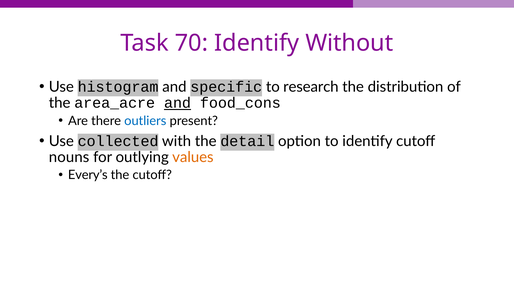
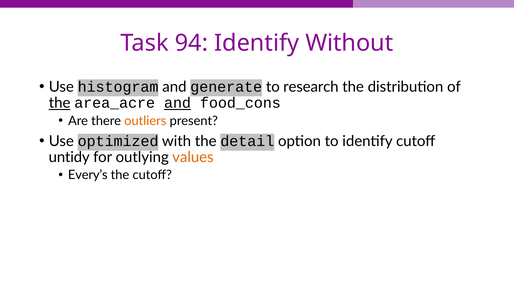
70: 70 -> 94
specific: specific -> generate
the at (60, 103) underline: none -> present
outliers colour: blue -> orange
collected: collected -> optimized
nouns: nouns -> untidy
